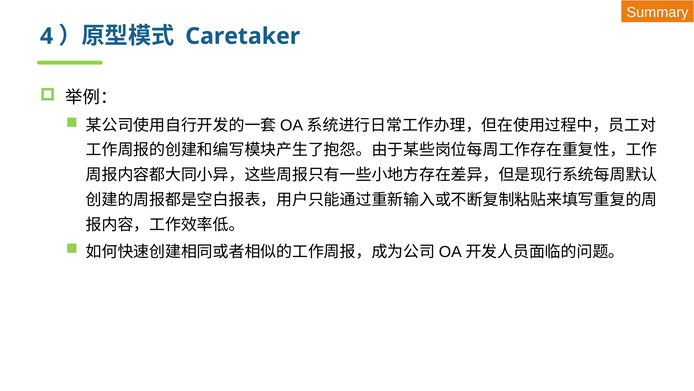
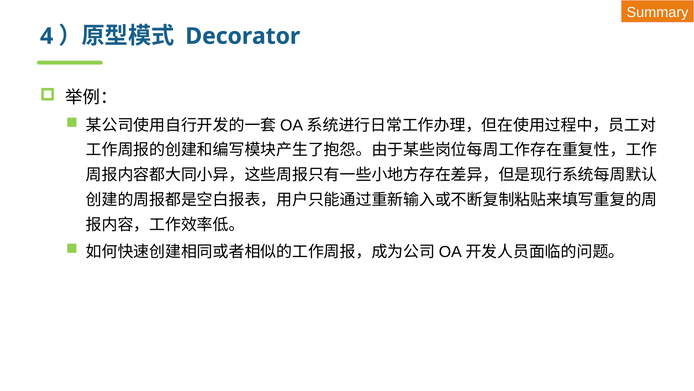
Caretaker: Caretaker -> Decorator
